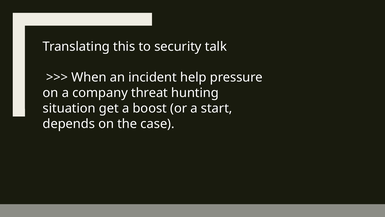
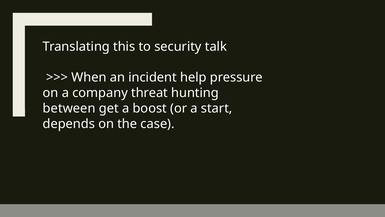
situation: situation -> between
